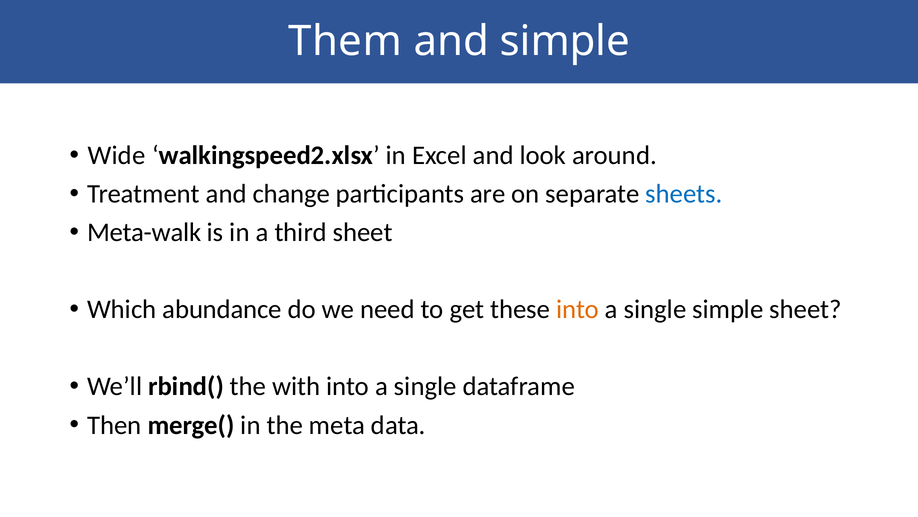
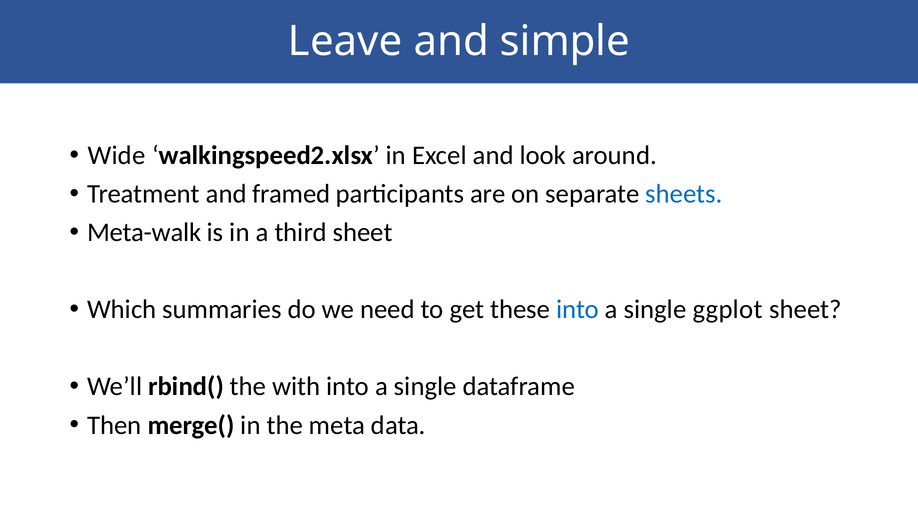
Them: Them -> Leave
change: change -> framed
abundance: abundance -> summaries
into at (578, 309) colour: orange -> blue
single simple: simple -> ggplot
